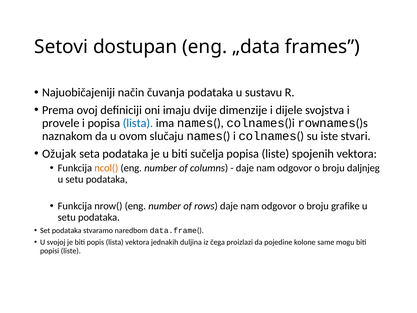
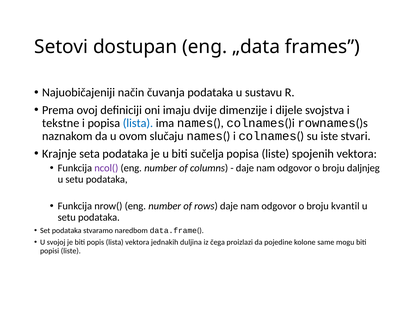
provele: provele -> tekstne
Ožujak: Ožujak -> Krajnje
ncol( colour: orange -> purple
grafike: grafike -> kvantil
